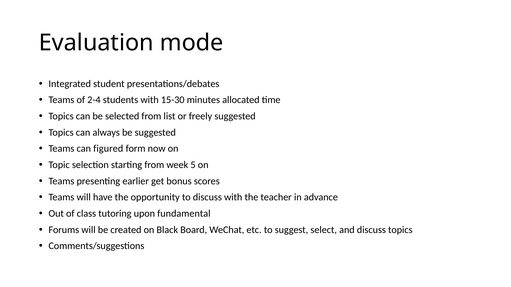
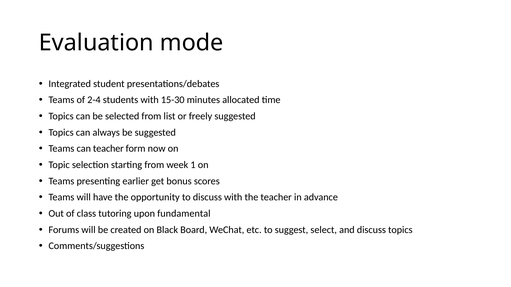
can figured: figured -> teacher
5: 5 -> 1
